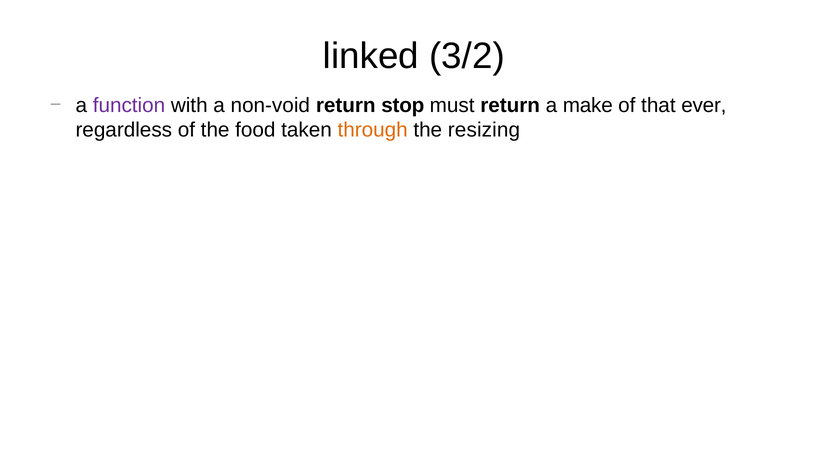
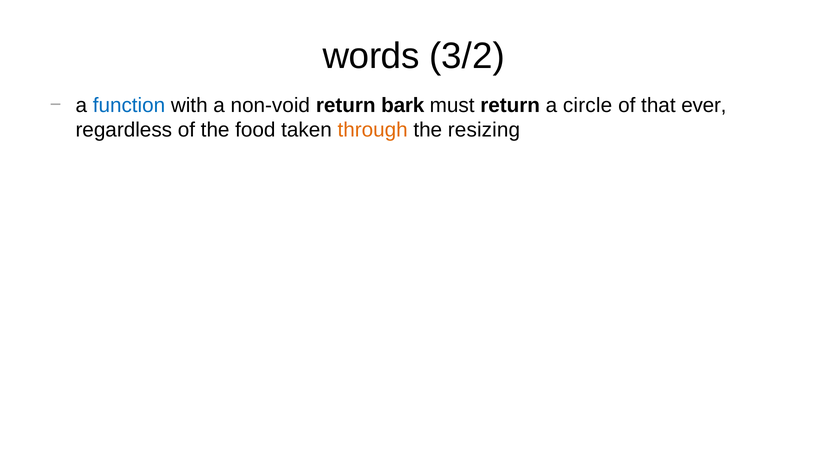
linked: linked -> words
function colour: purple -> blue
stop: stop -> bark
make: make -> circle
